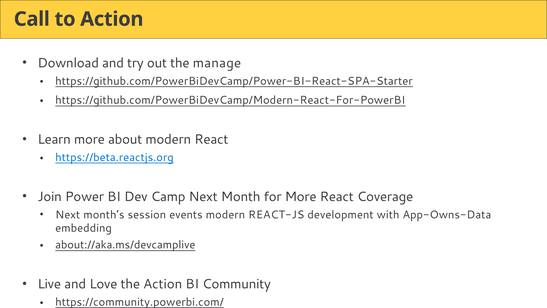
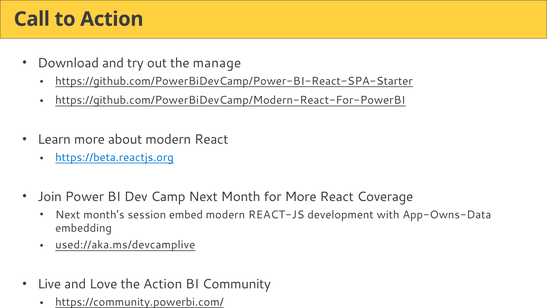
events: events -> embed
about://aka.ms/devcamplive: about://aka.ms/devcamplive -> used://aka.ms/devcamplive
